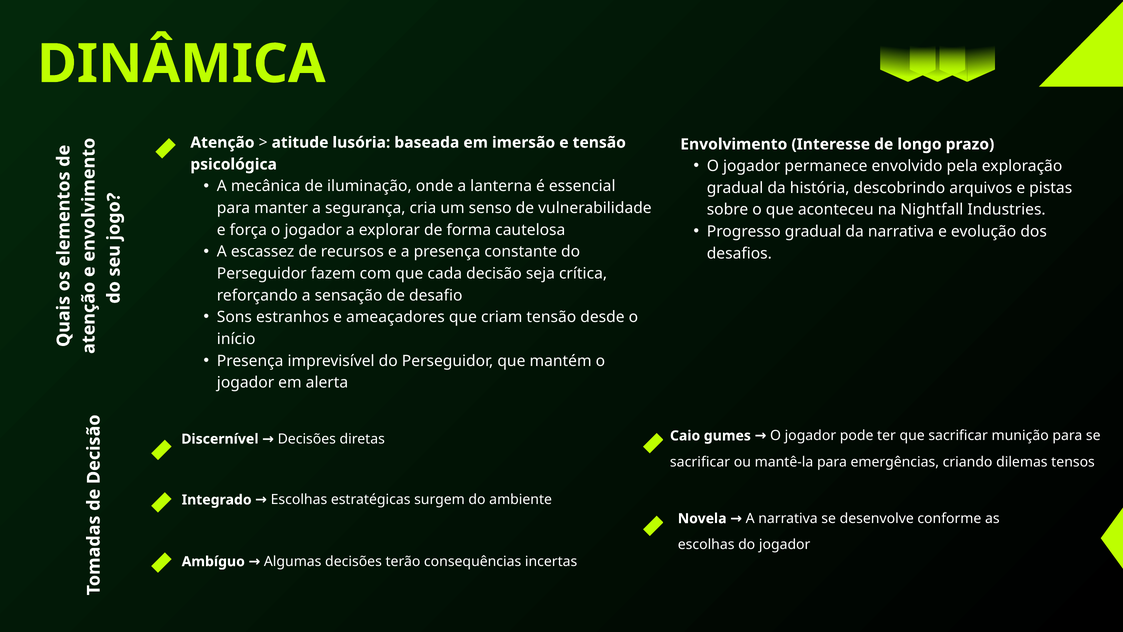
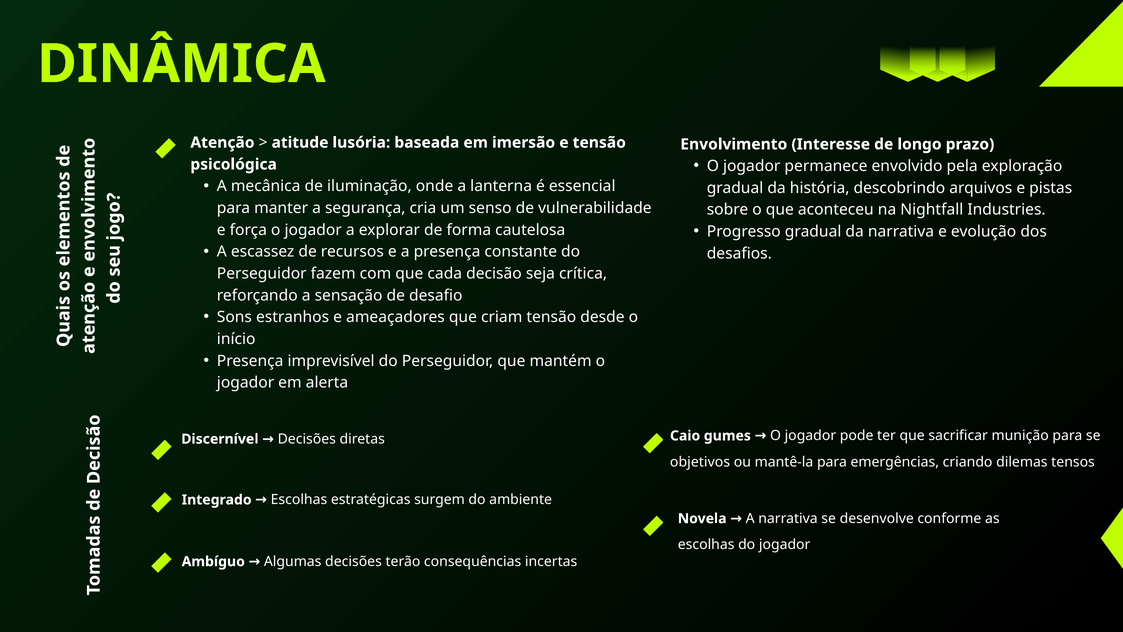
sacrificar at (700, 462): sacrificar -> objetivos
